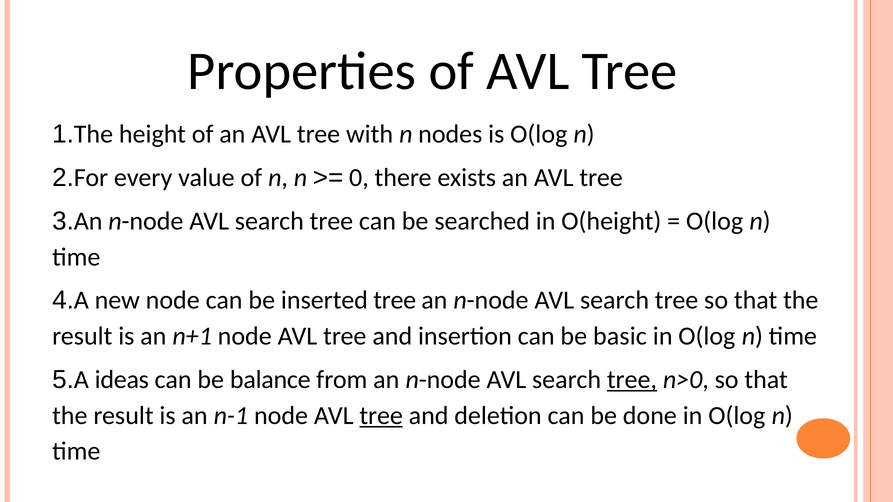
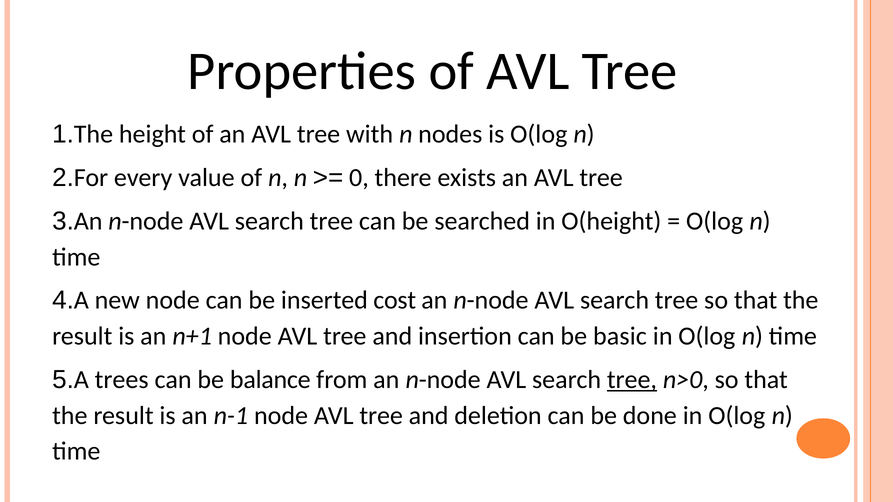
inserted tree: tree -> cost
ideas: ideas -> trees
tree at (381, 416) underline: present -> none
